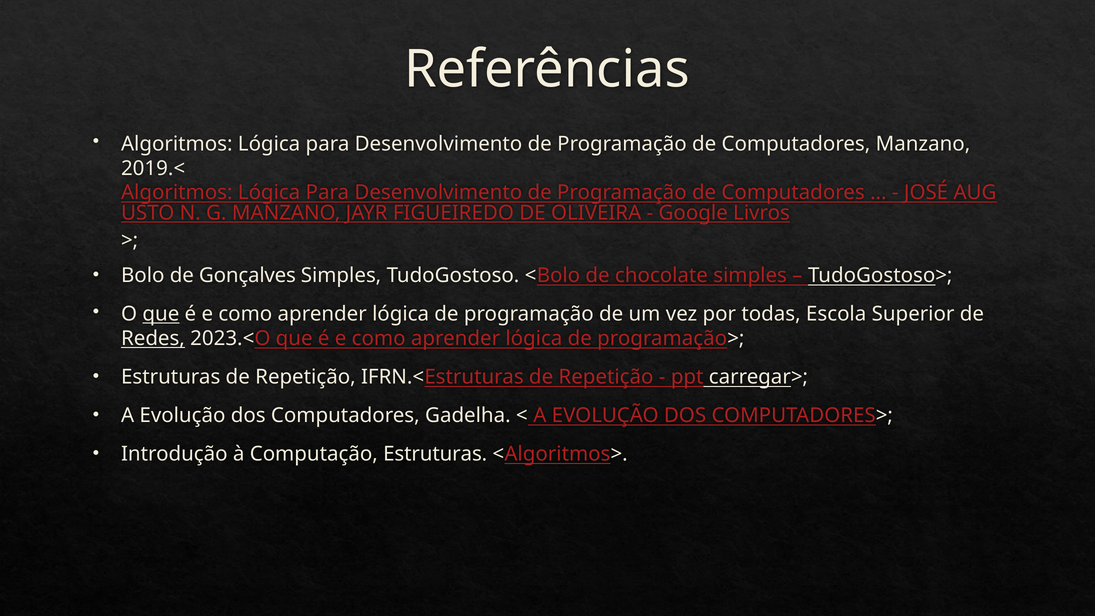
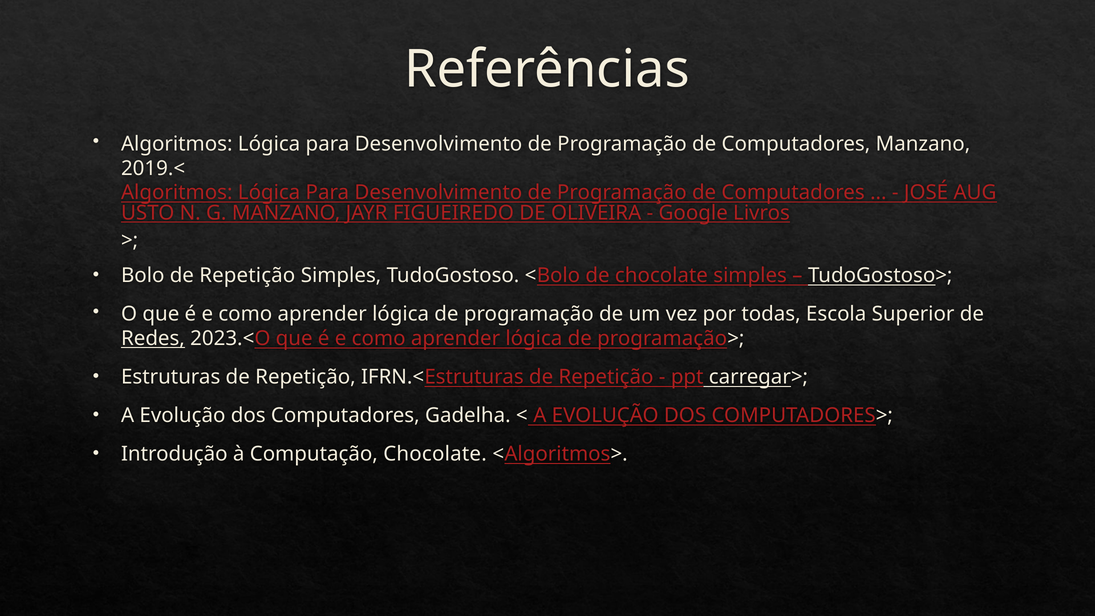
Bolo de Gonçalves: Gonçalves -> Repetição
que at (161, 314) underline: present -> none
Computação Estruturas: Estruturas -> Chocolate
